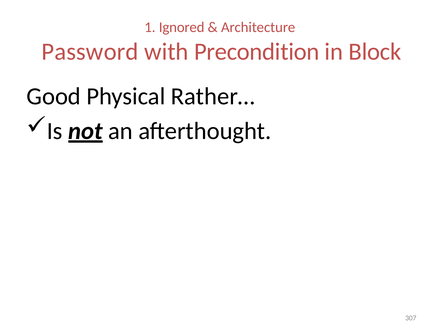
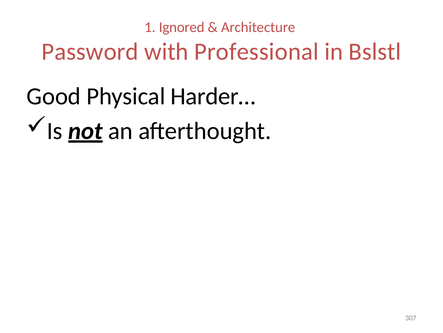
Precondition: Precondition -> Professional
Block: Block -> Bslstl
Rather…: Rather… -> Harder…
